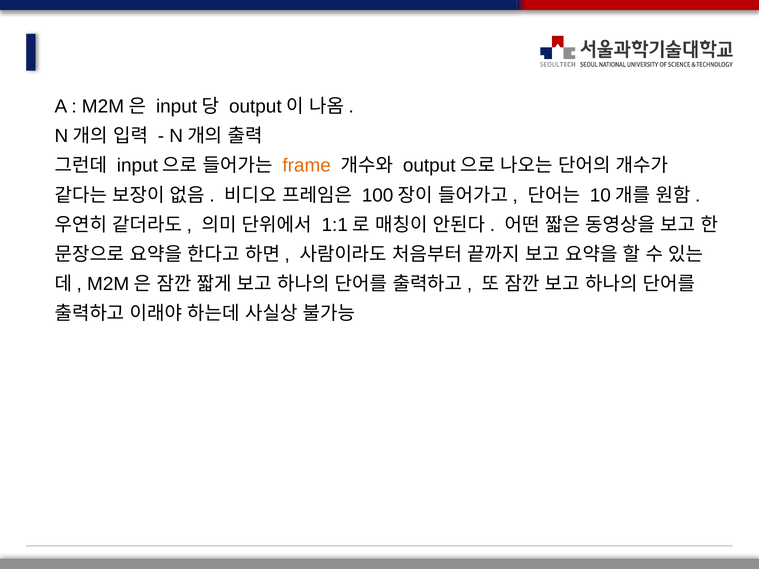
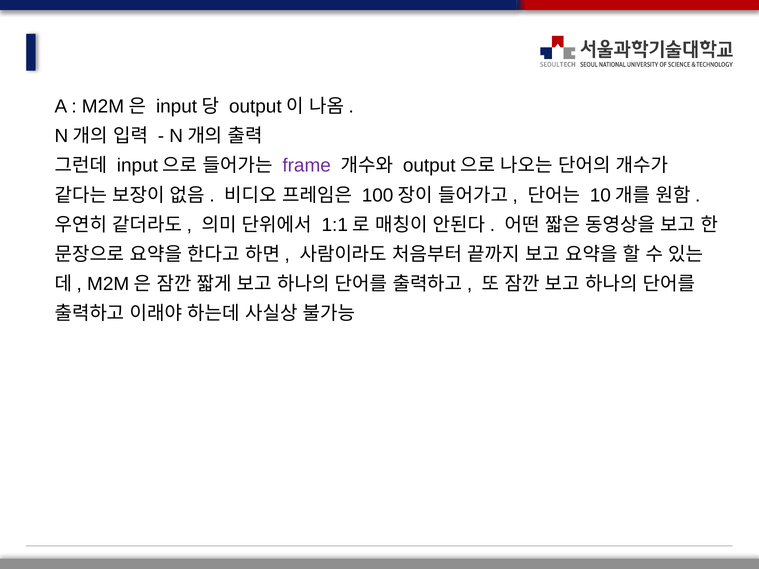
frame colour: orange -> purple
